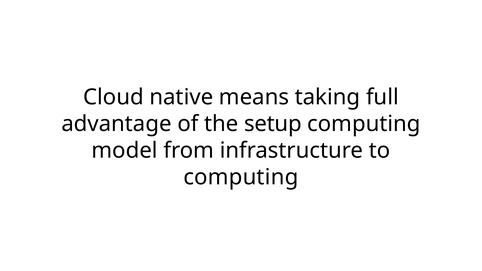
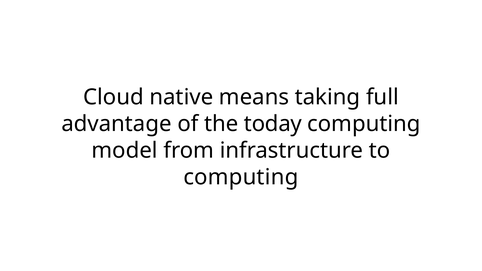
setup: setup -> today
